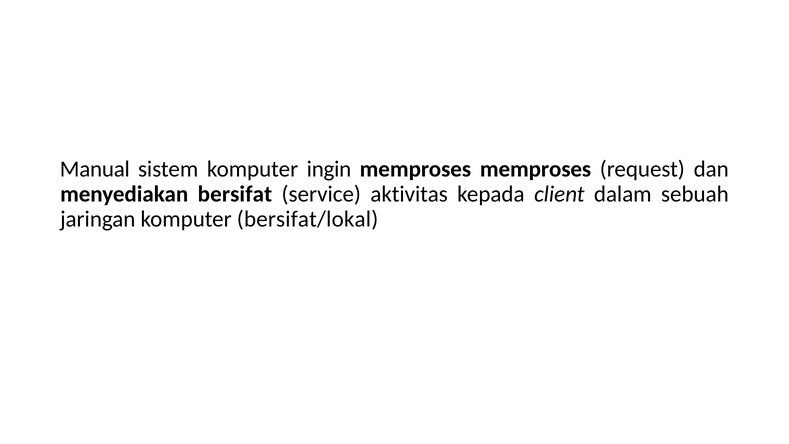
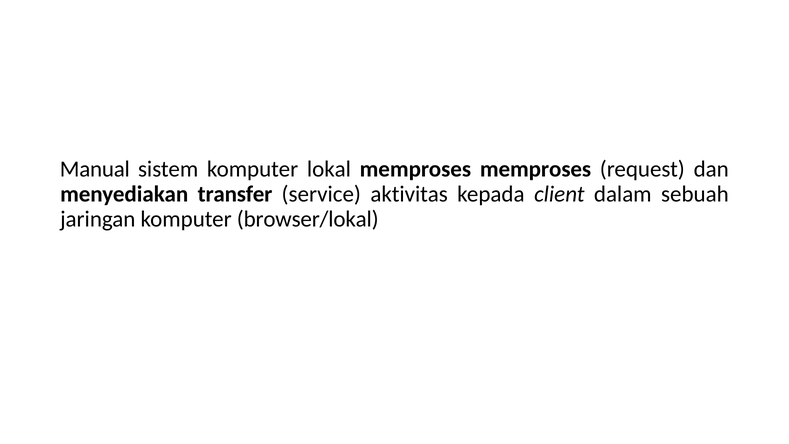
ingin: ingin -> lokal
bersifat: bersifat -> transfer
bersifat/lokal: bersifat/lokal -> browser/lokal
